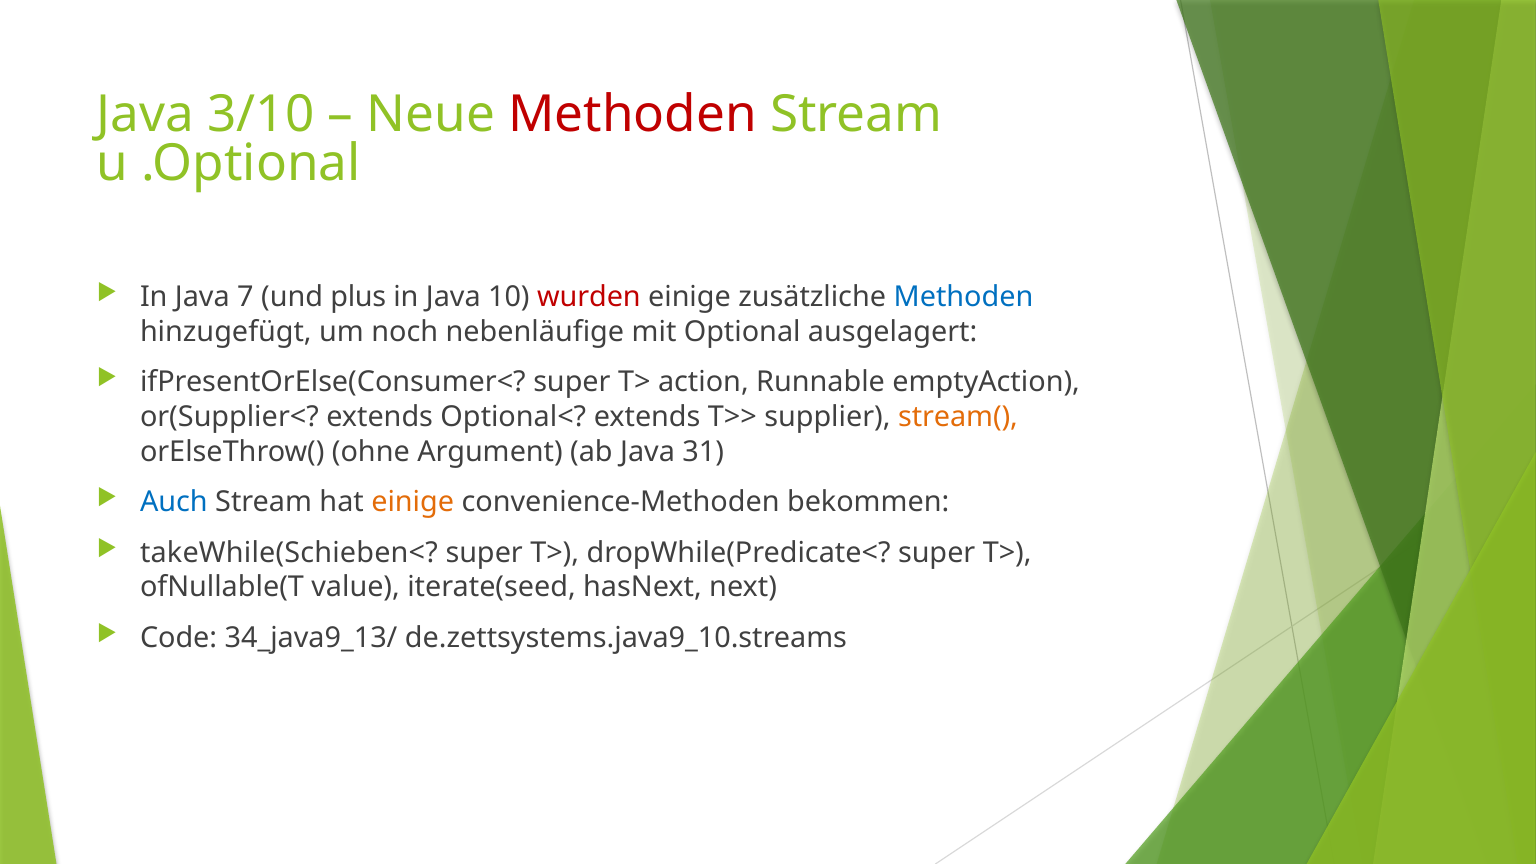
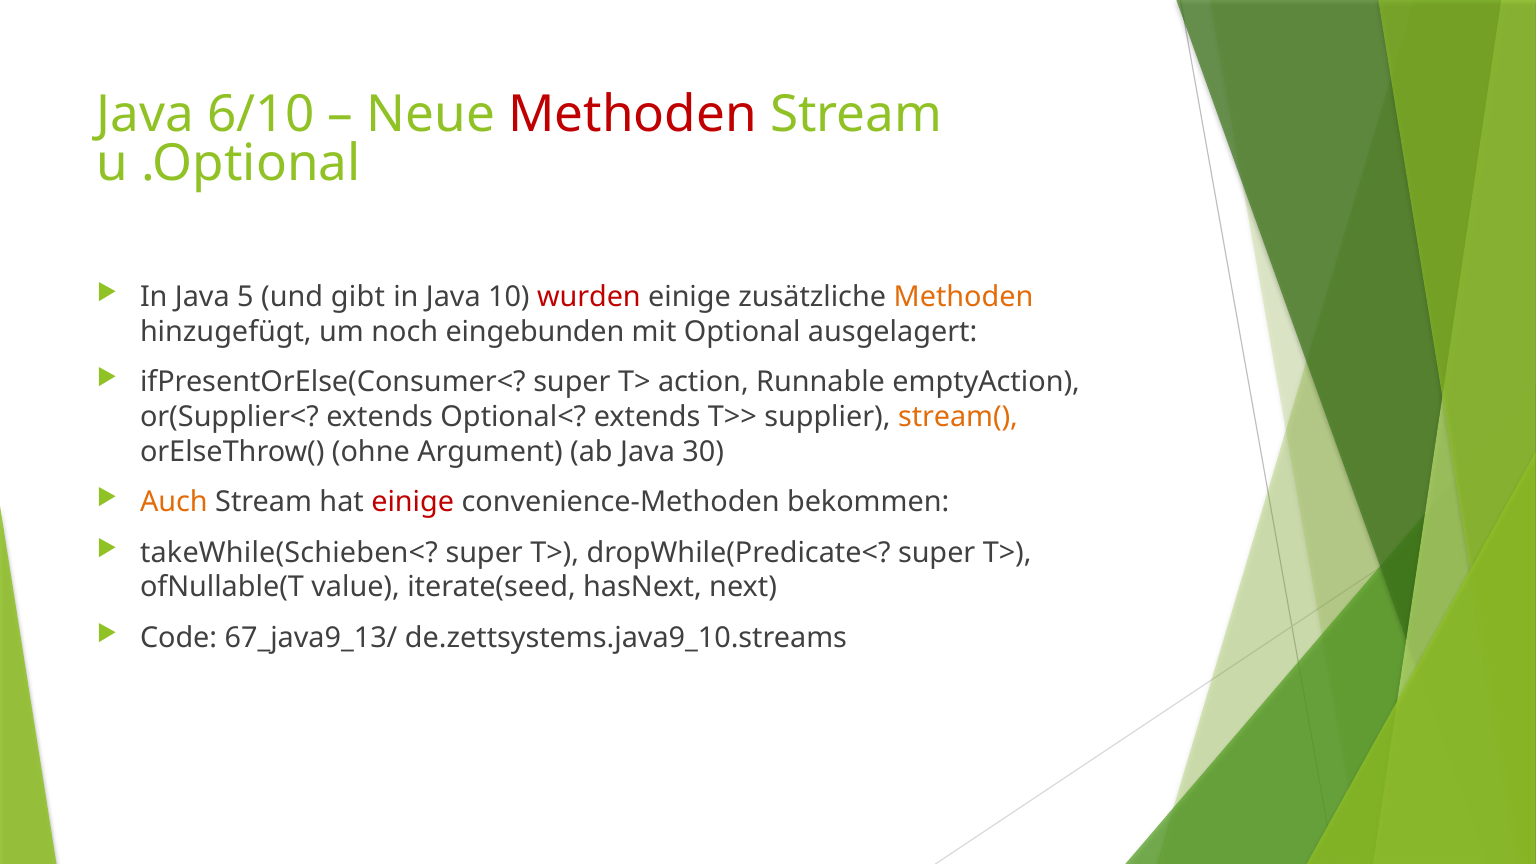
3/10: 3/10 -> 6/10
7: 7 -> 5
plus: plus -> gibt
Methoden at (964, 297) colour: blue -> orange
nebenläufige: nebenläufige -> eingebunden
31: 31 -> 30
Auch colour: blue -> orange
einige at (413, 502) colour: orange -> red
34_java9_13/: 34_java9_13/ -> 67_java9_13/
